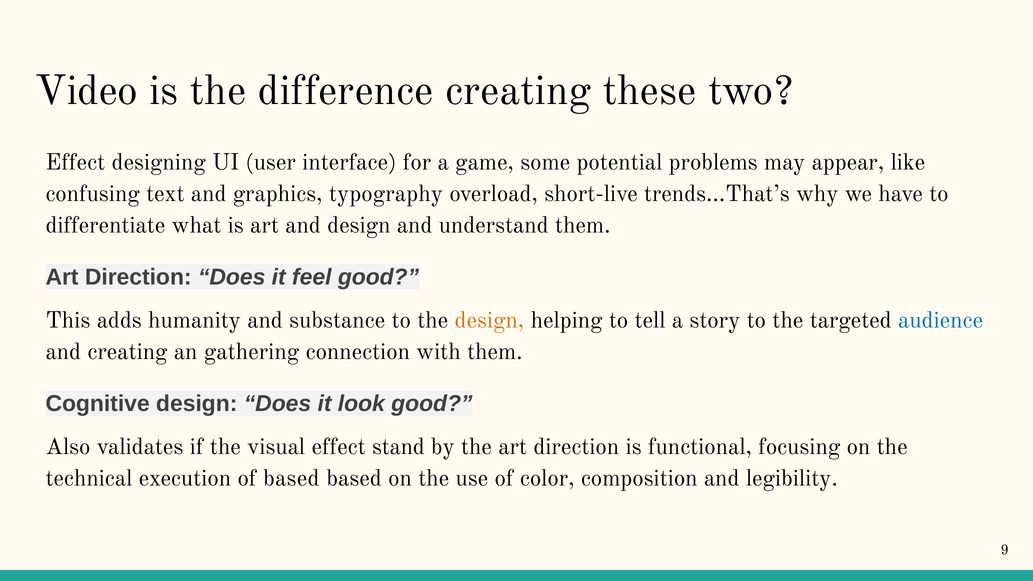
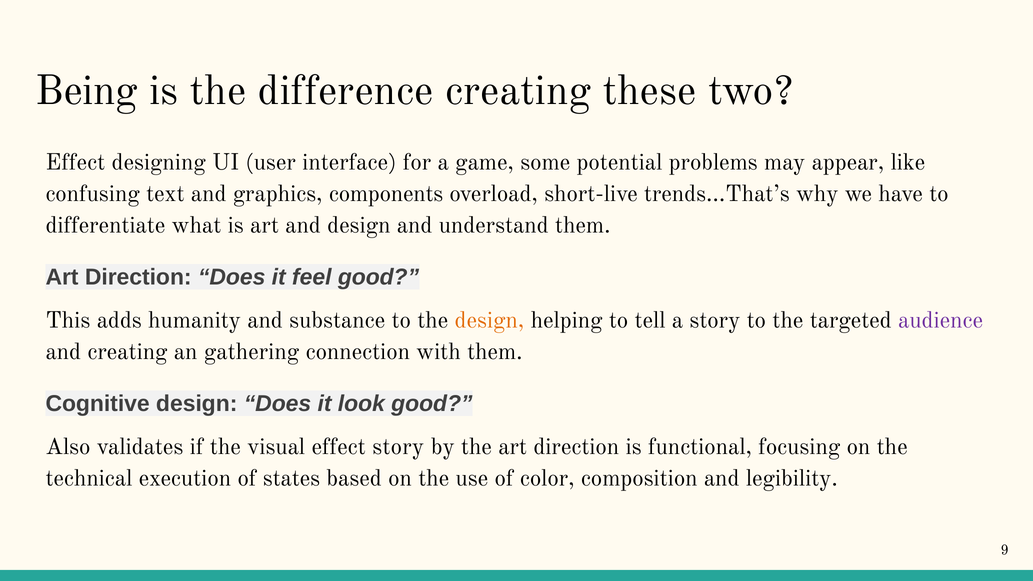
Video: Video -> Being
typography: typography -> components
audience colour: blue -> purple
effect stand: stand -> story
of based: based -> states
